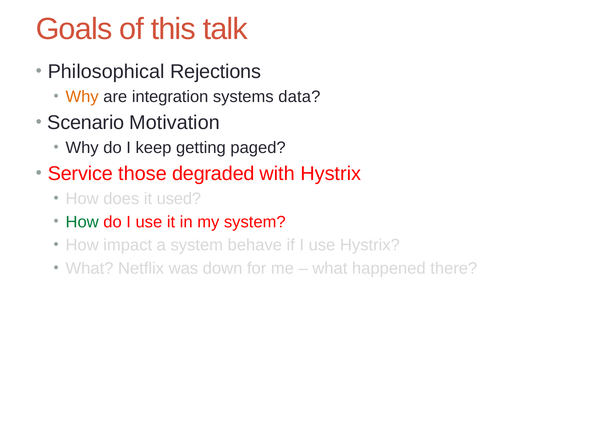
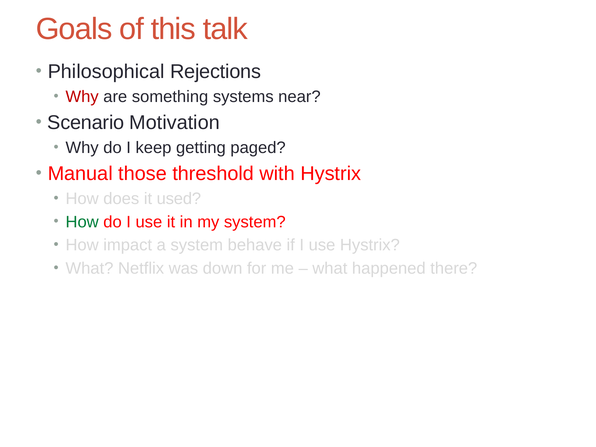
Why at (82, 97) colour: orange -> red
integration: integration -> something
data: data -> near
Service: Service -> Manual
degraded: degraded -> threshold
